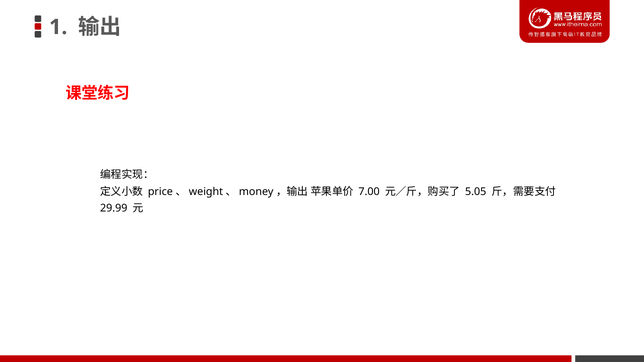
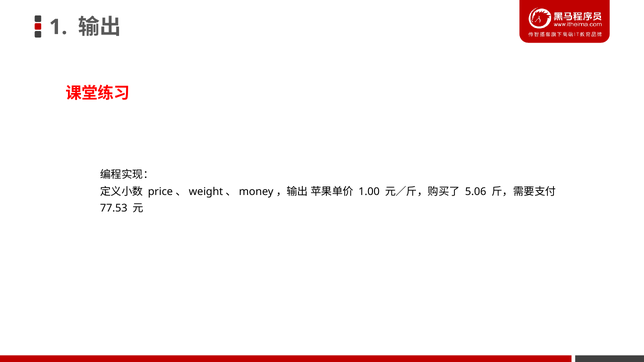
7.00: 7.00 -> 1.00
5.05: 5.05 -> 5.06
29.99: 29.99 -> 77.53
